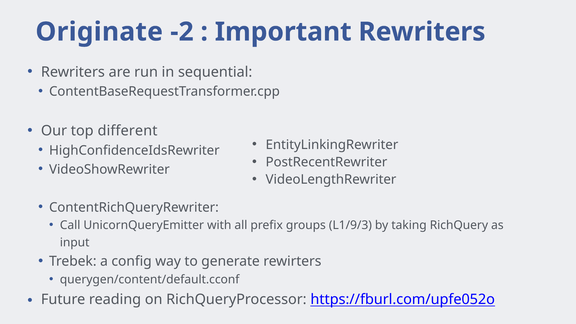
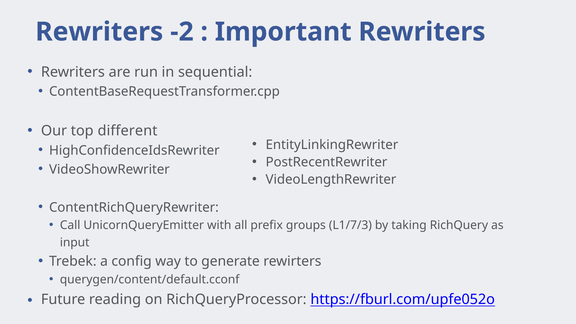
Originate at (99, 32): Originate -> Rewriters
L1/9/3: L1/9/3 -> L1/7/3
